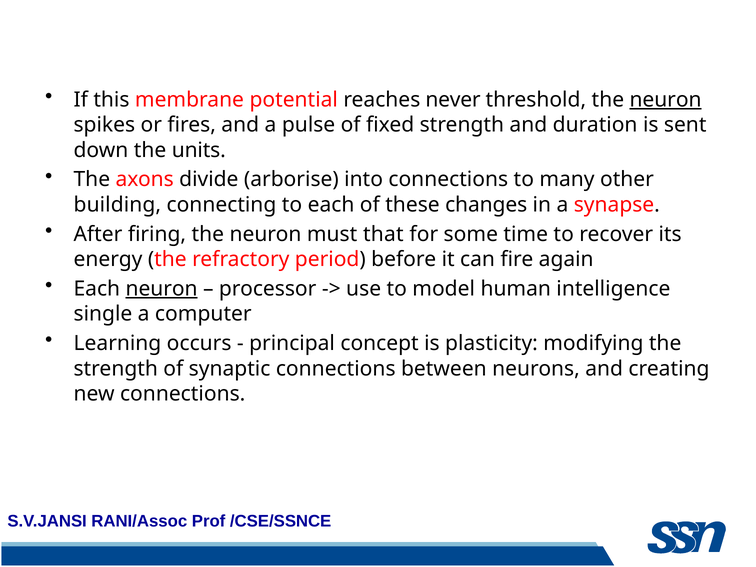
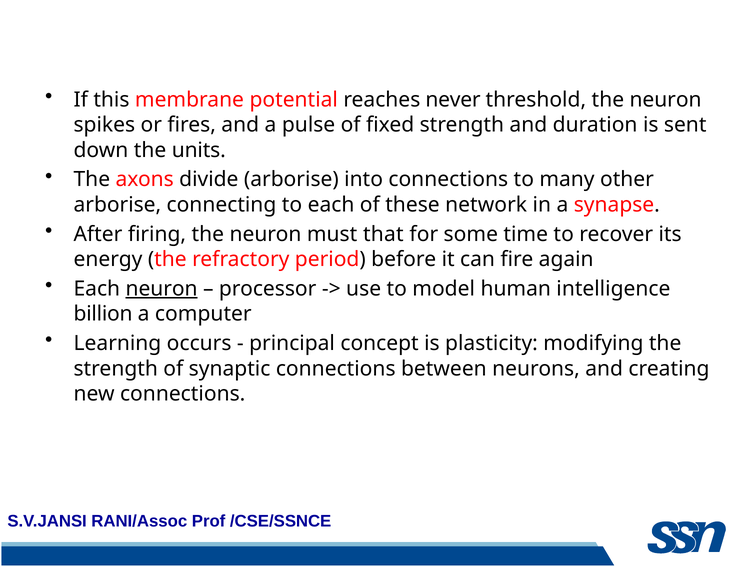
neuron at (666, 100) underline: present -> none
building at (117, 205): building -> arborise
changes: changes -> network
single: single -> billion
